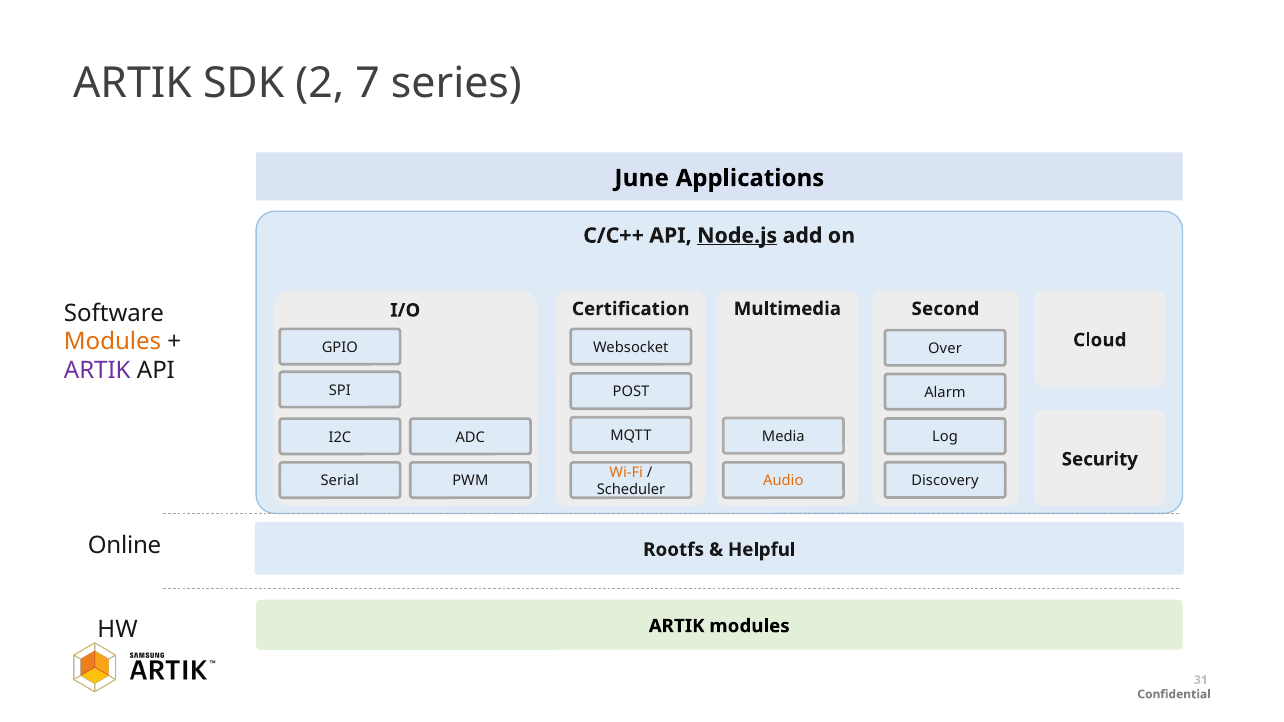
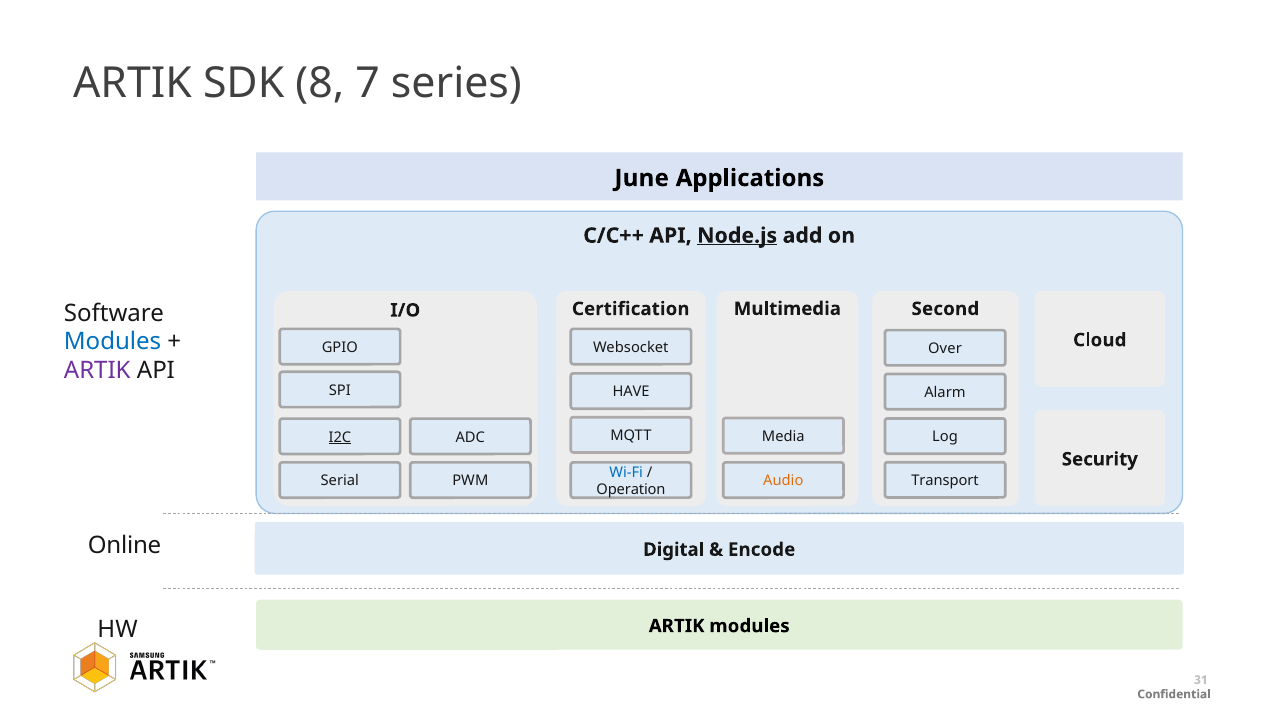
2: 2 -> 8
Modules at (113, 342) colour: orange -> blue
POST: POST -> HAVE
I2C underline: none -> present
Wi-Fi colour: orange -> blue
Discovery: Discovery -> Transport
Scheduler: Scheduler -> Operation
Rootfs: Rootfs -> Digital
Helpful: Helpful -> Encode
